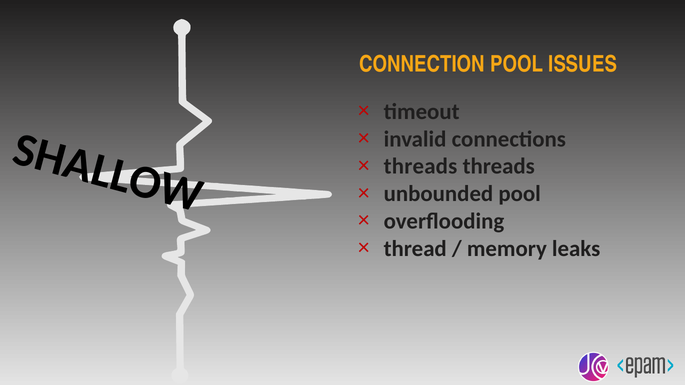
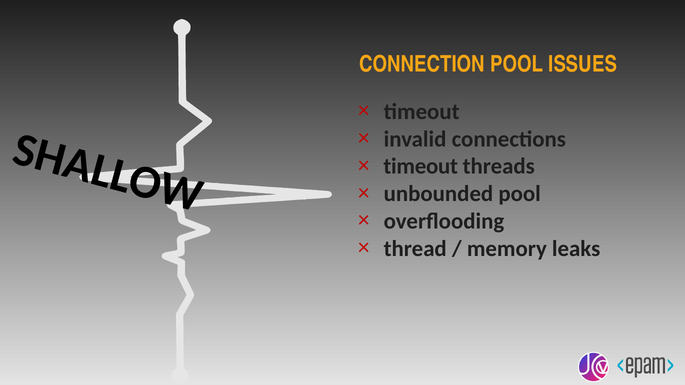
threads at (420, 167): threads -> timeout
